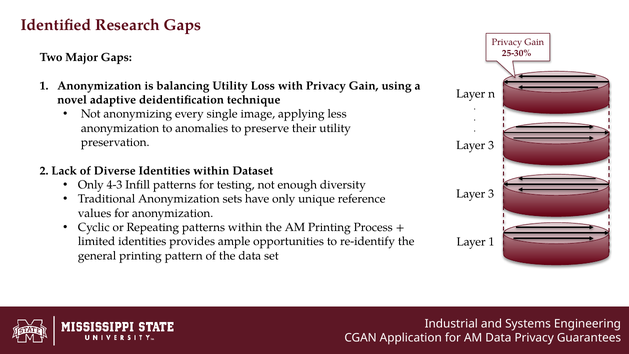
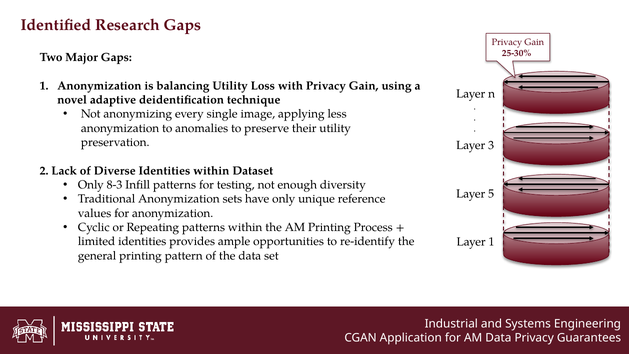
4-3: 4-3 -> 8-3
3 at (491, 194): 3 -> 5
